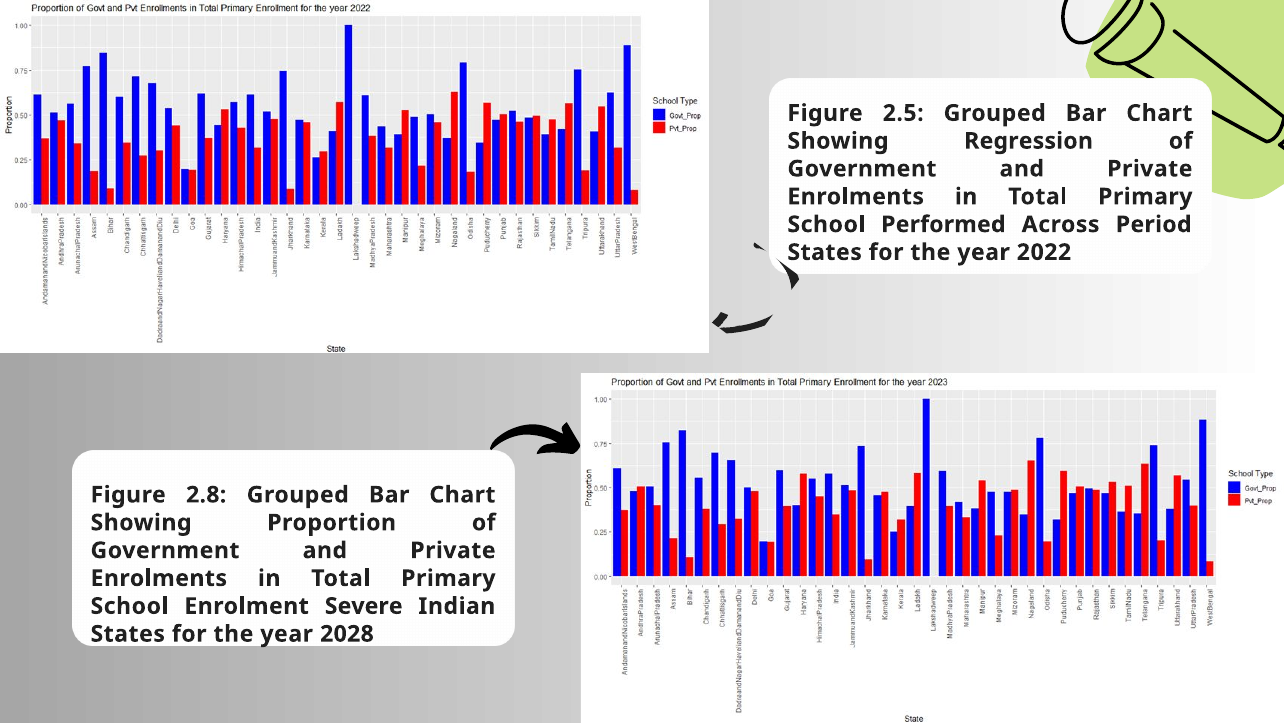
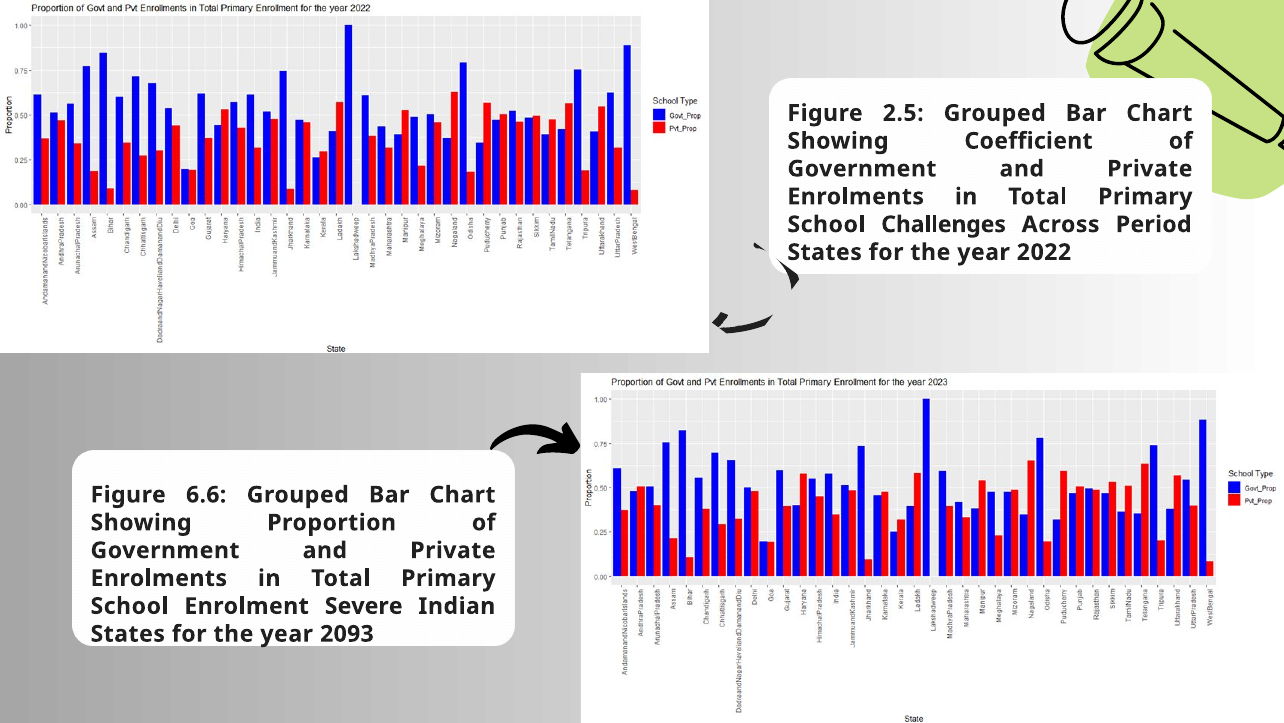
Regression: Regression -> Coefficient
Performed: Performed -> Challenges
2.8: 2.8 -> 6.6
2028: 2028 -> 2093
